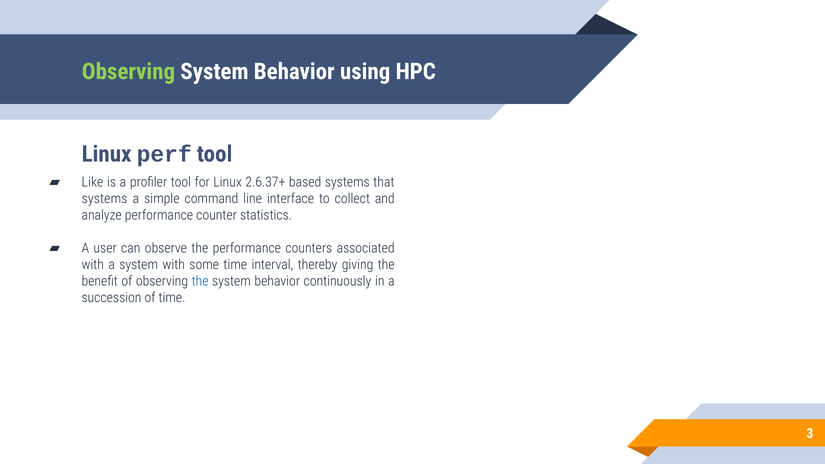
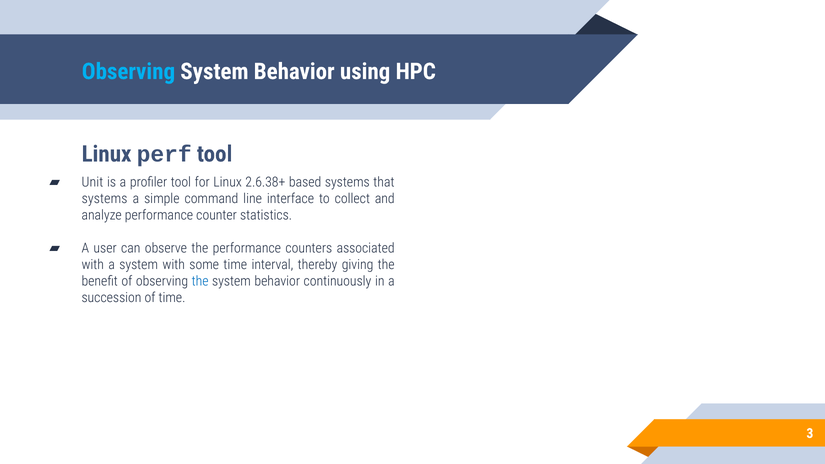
Observing at (128, 72) colour: light green -> light blue
Like: Like -> Unit
2.6.37+: 2.6.37+ -> 2.6.38+
